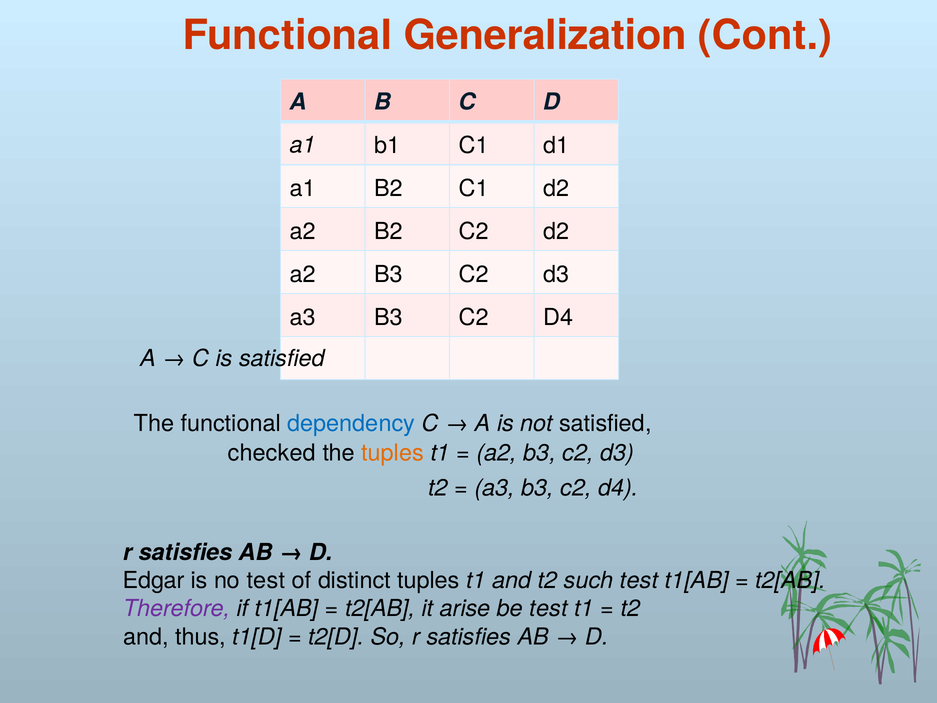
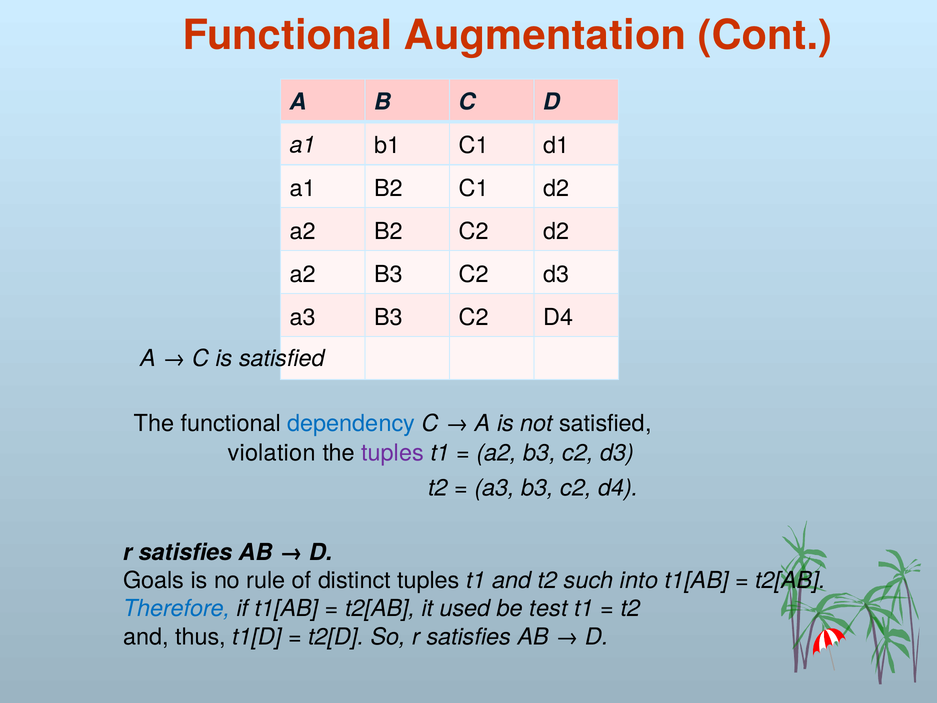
Generalization: Generalization -> Augmentation
checked: checked -> violation
tuples at (393, 453) colour: orange -> purple
Edgar: Edgar -> Goals
no test: test -> rule
such test: test -> into
Therefore colour: purple -> blue
arise: arise -> used
